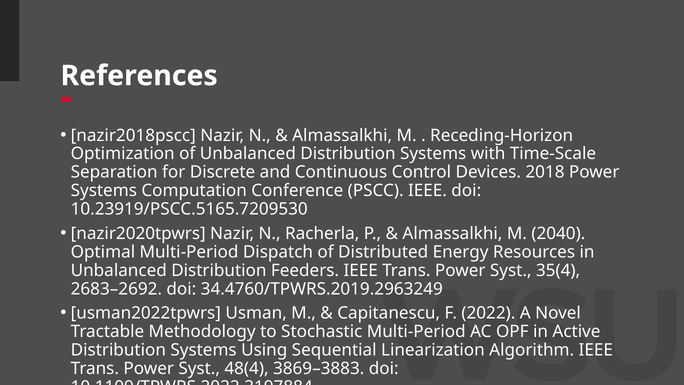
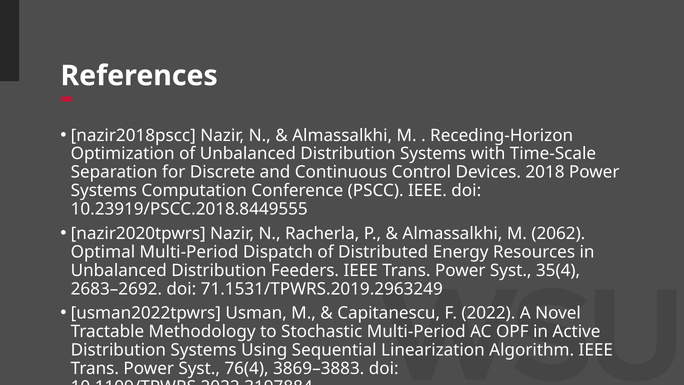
10.23919/PSCC.5165.7209530: 10.23919/PSCC.5165.7209530 -> 10.23919/PSCC.2018.8449555
2040: 2040 -> 2062
34.4760/TPWRS.2019.2963249: 34.4760/TPWRS.2019.2963249 -> 71.1531/TPWRS.2019.2963249
48(4: 48(4 -> 76(4
